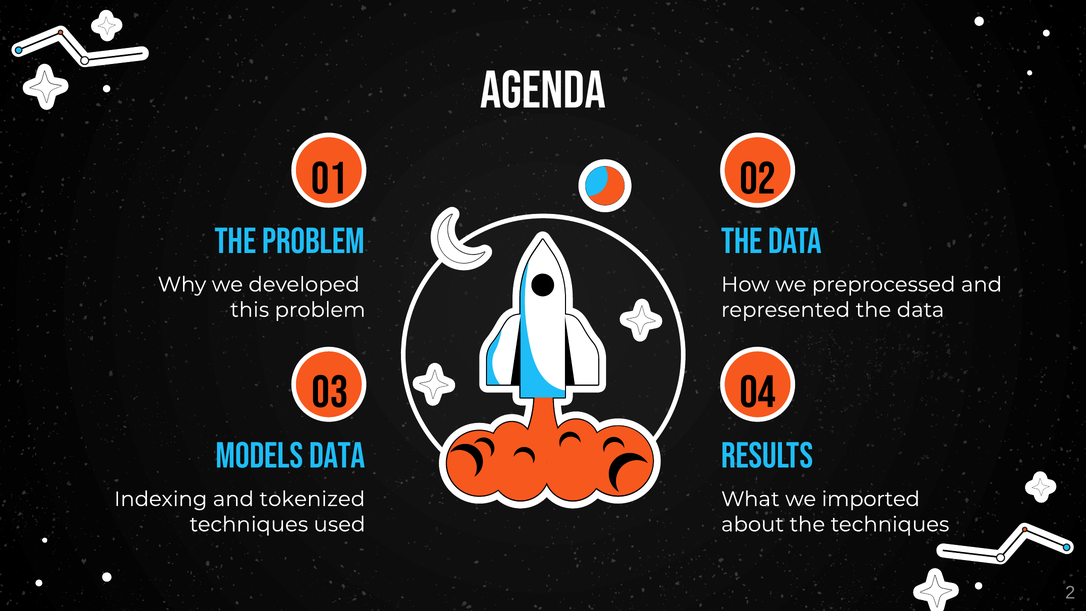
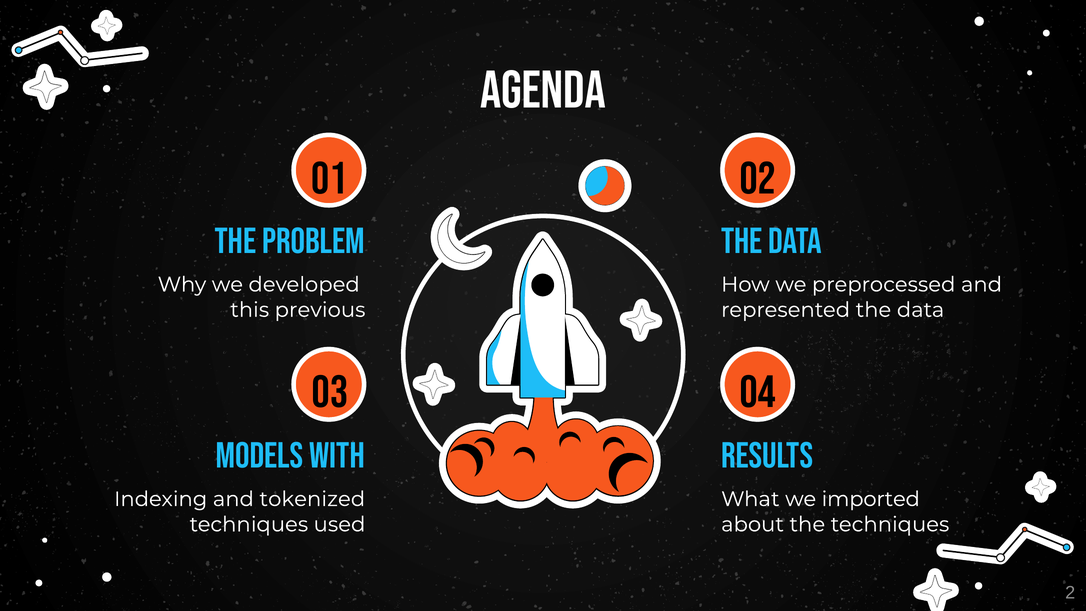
this problem: problem -> previous
MODELS data: data -> with
